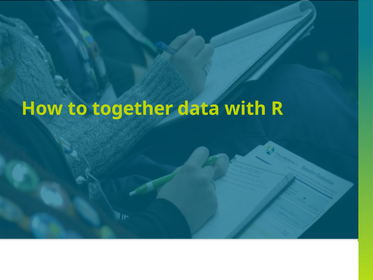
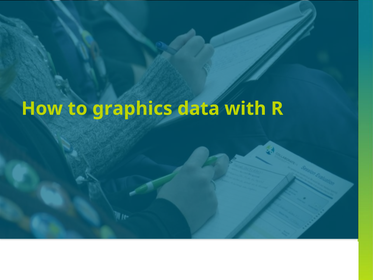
together: together -> graphics
